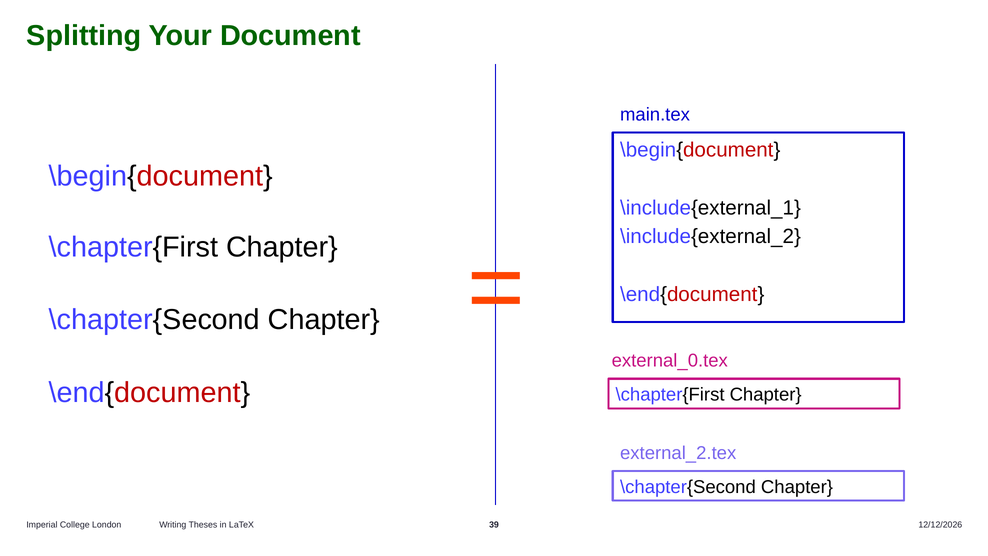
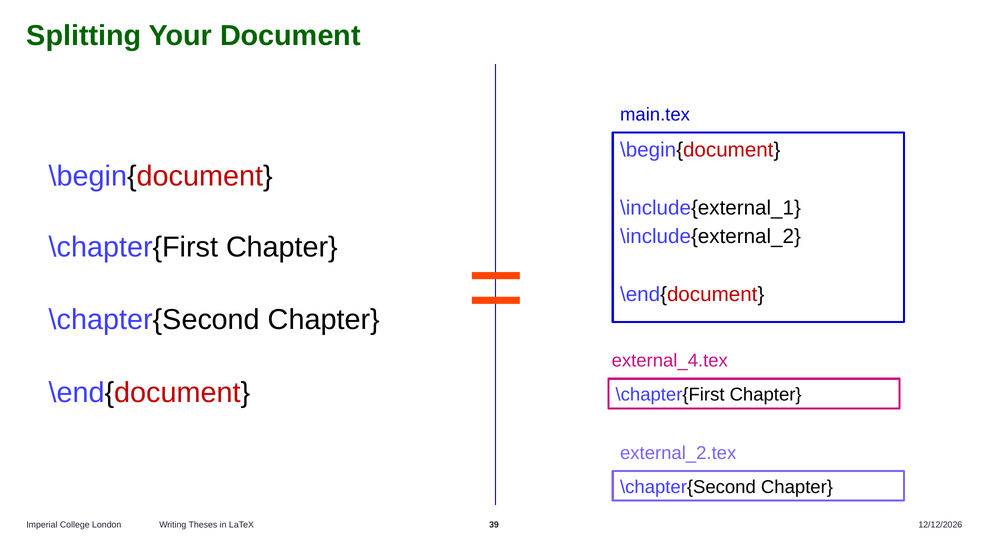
external_0.tex: external_0.tex -> external_4.tex
